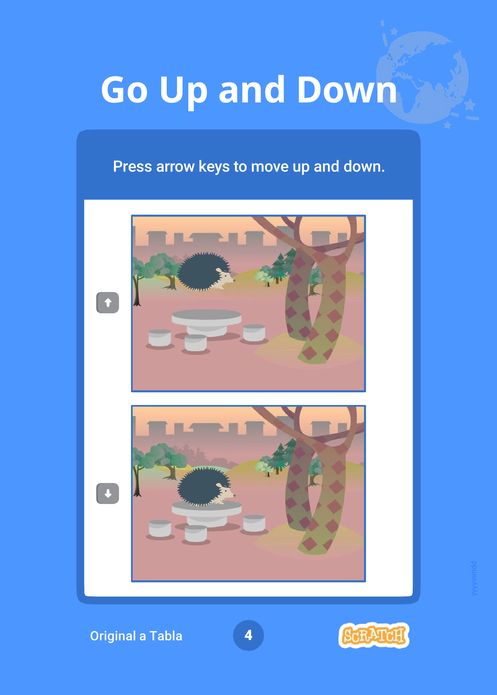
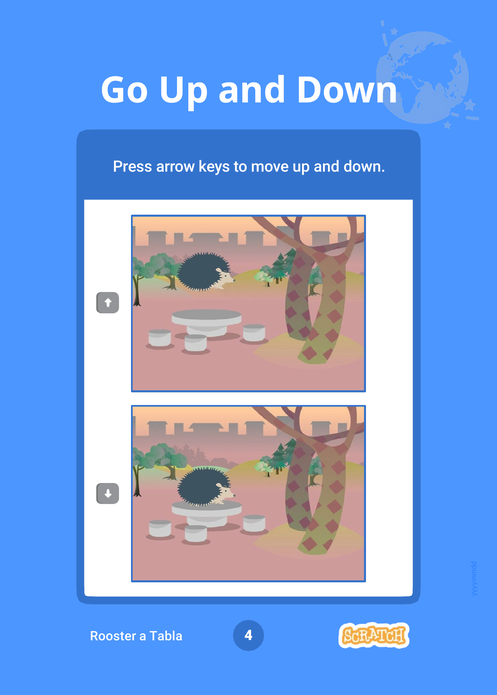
Original: Original -> Rooster
